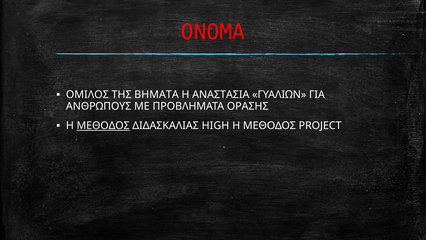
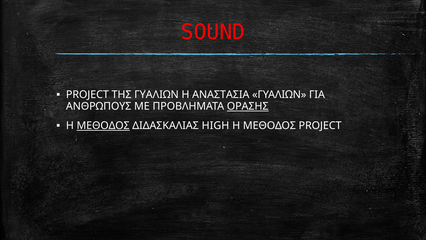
ΟΝΟΜΑ: ΟΝΟΜΑ -> SOUND
ΟΜΙΛΟΣ at (87, 95): ΟΜΙΛΟΣ -> PROJECT
ΤΗΣ ΒΗΜΑΤΑ: ΒΗΜΑΤΑ -> ΓΥΑΛΙΩΝ
ΟΡΑΣΗΣ underline: none -> present
